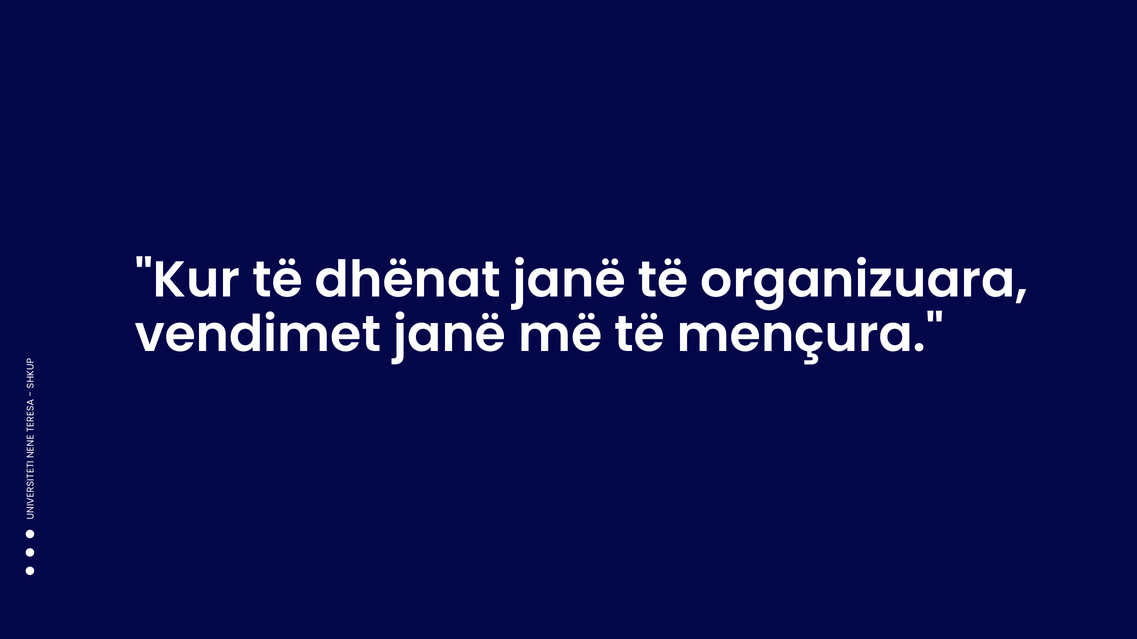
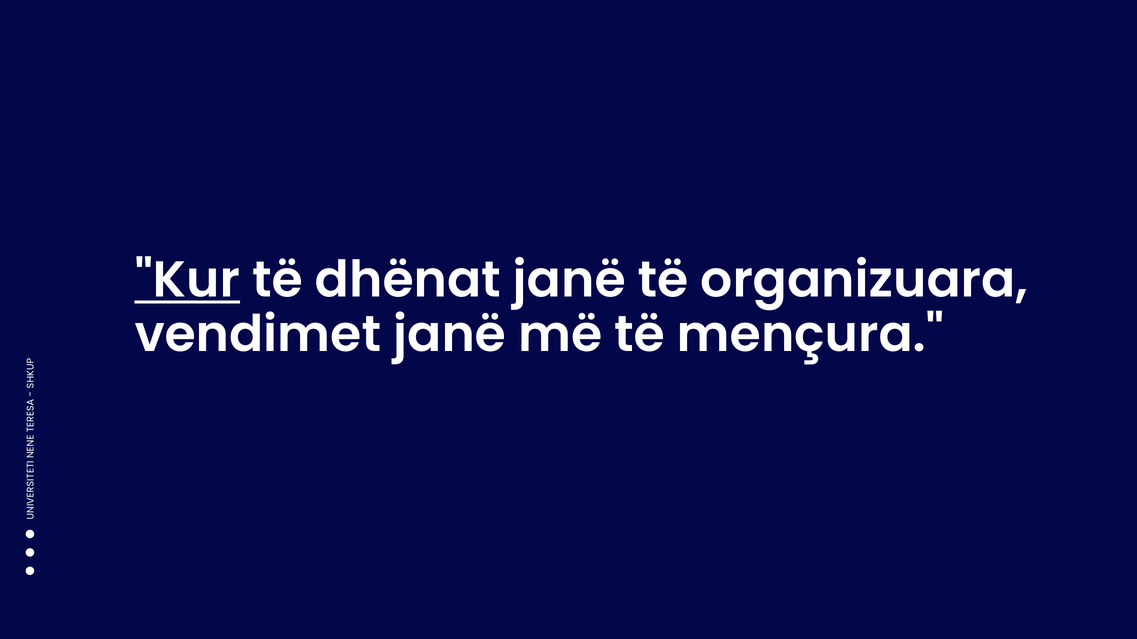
Kur underline: none -> present
